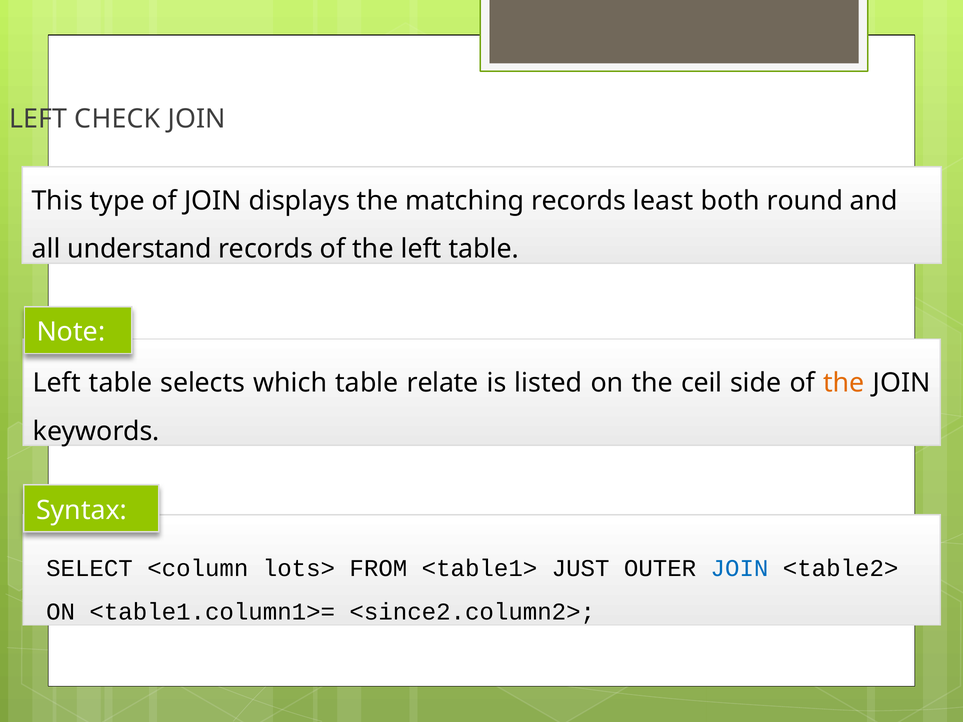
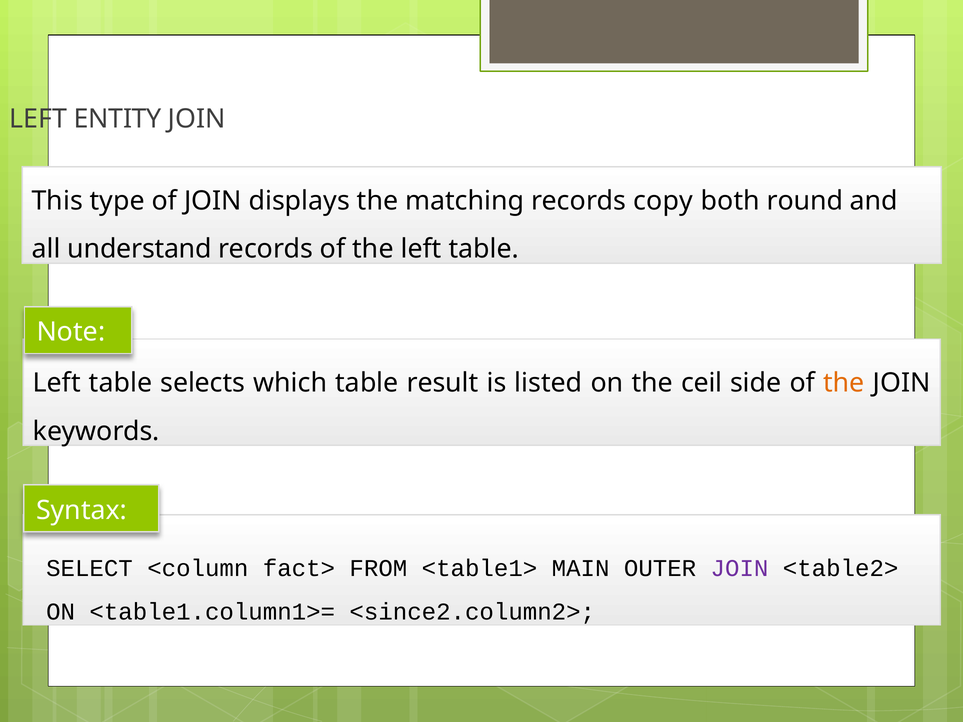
CHECK: CHECK -> ENTITY
least: least -> copy
relate: relate -> result
lots>: lots> -> fact>
JUST: JUST -> MAIN
JOIN at (740, 568) colour: blue -> purple
